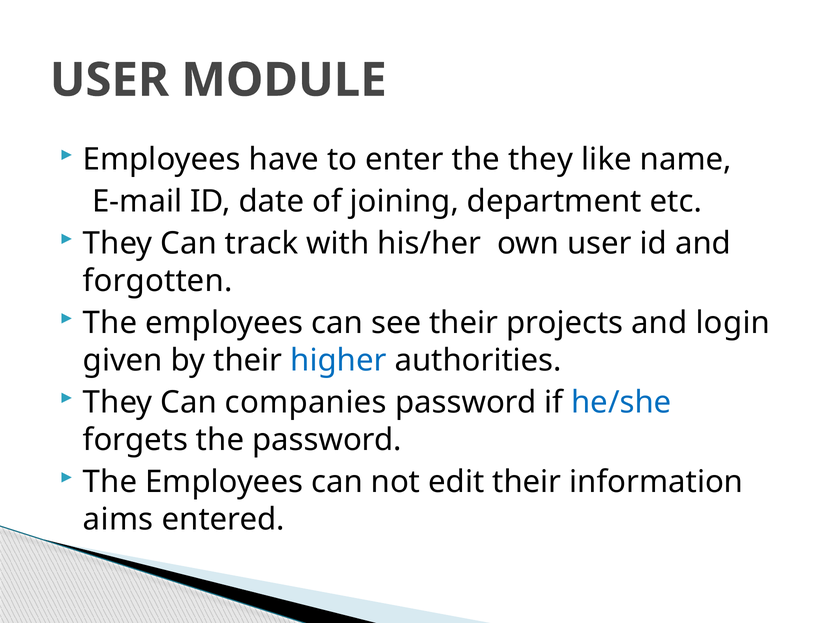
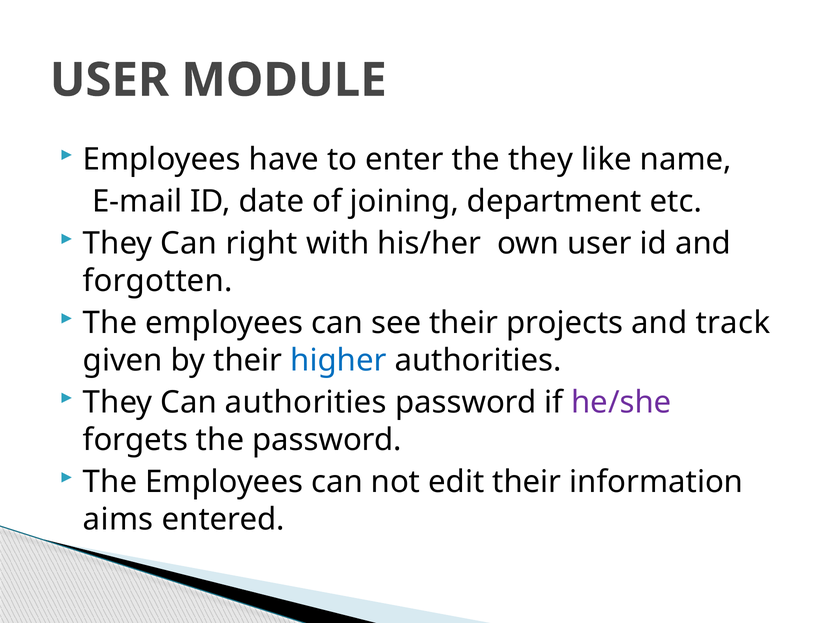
track: track -> right
login: login -> track
Can companies: companies -> authorities
he/she colour: blue -> purple
